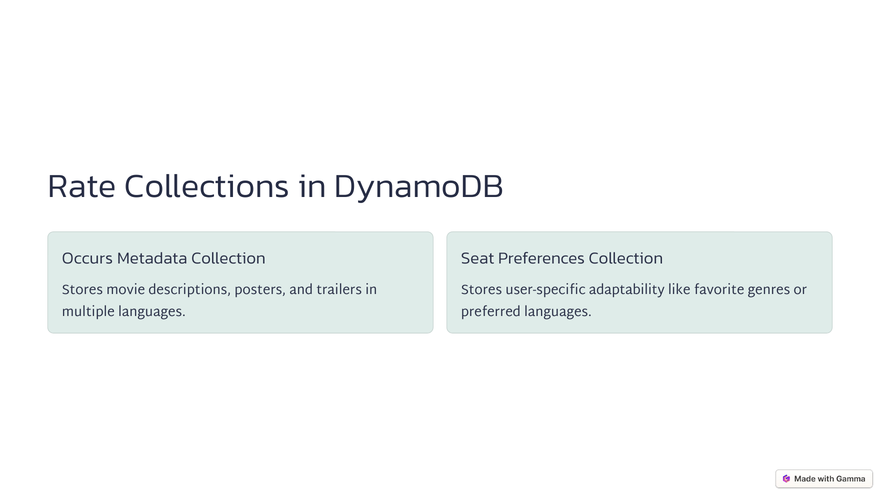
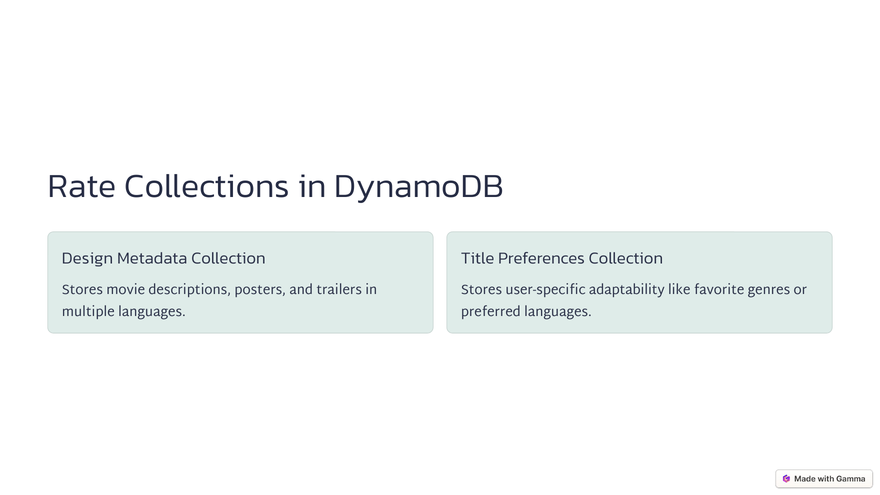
Occurs: Occurs -> Design
Seat: Seat -> Title
